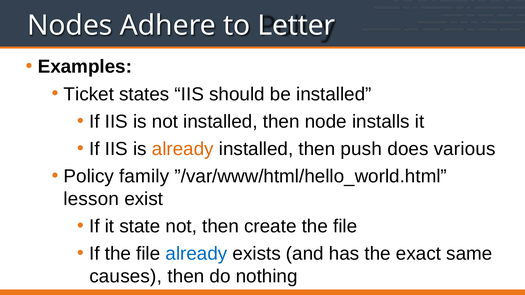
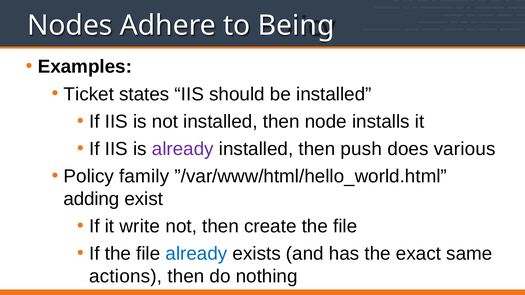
Letter: Letter -> Being
already at (183, 149) colour: orange -> purple
lesson: lesson -> adding
state: state -> write
causes: causes -> actions
